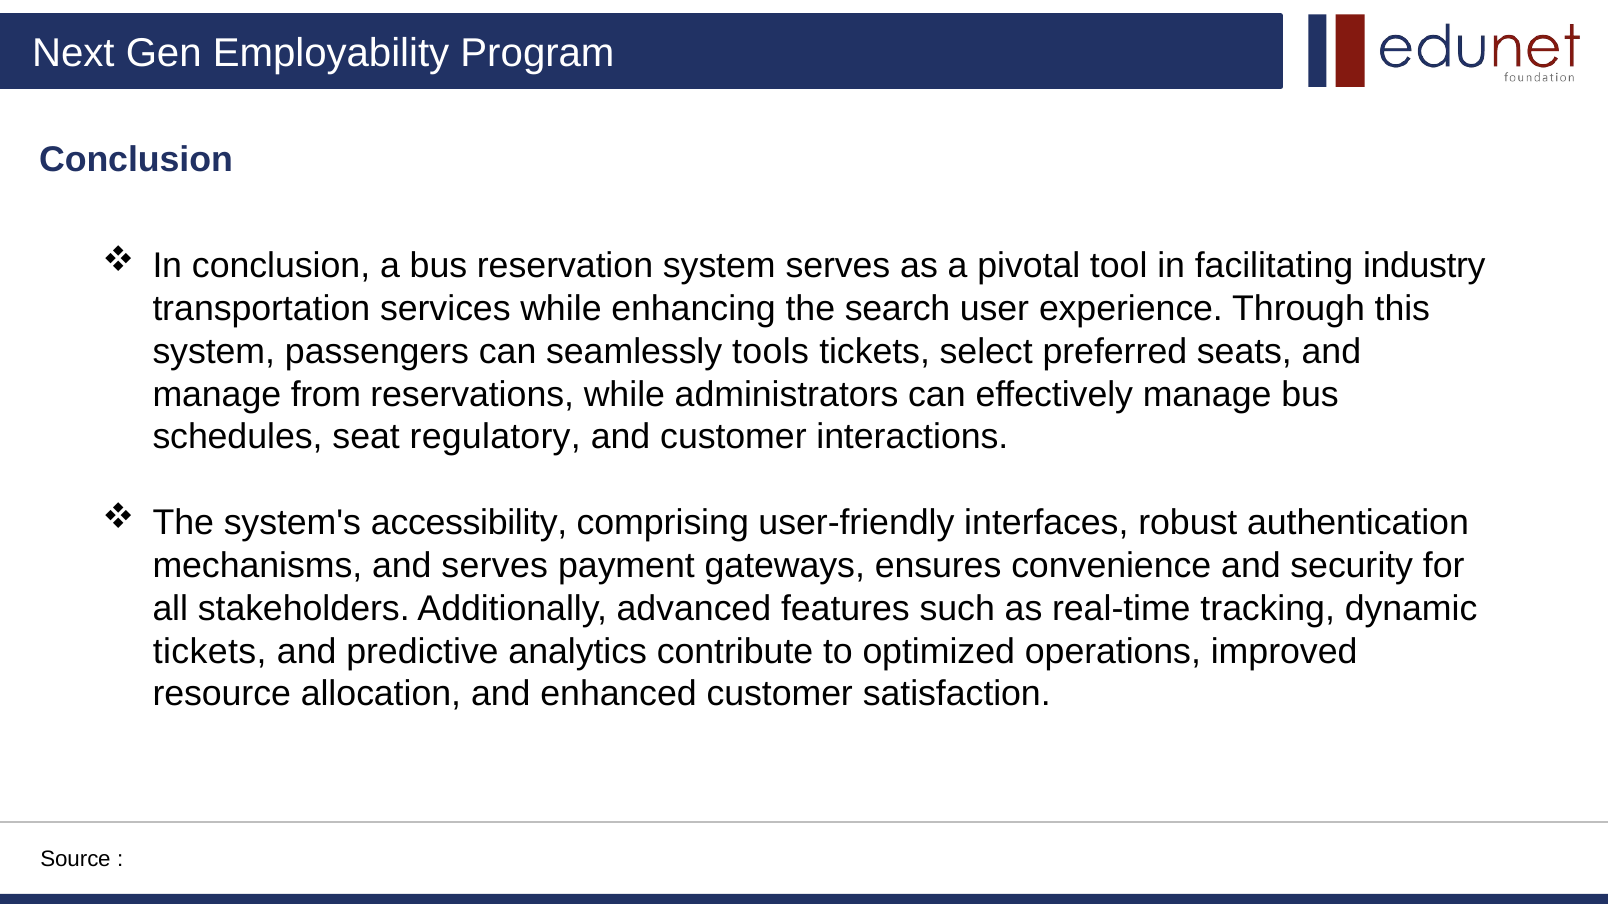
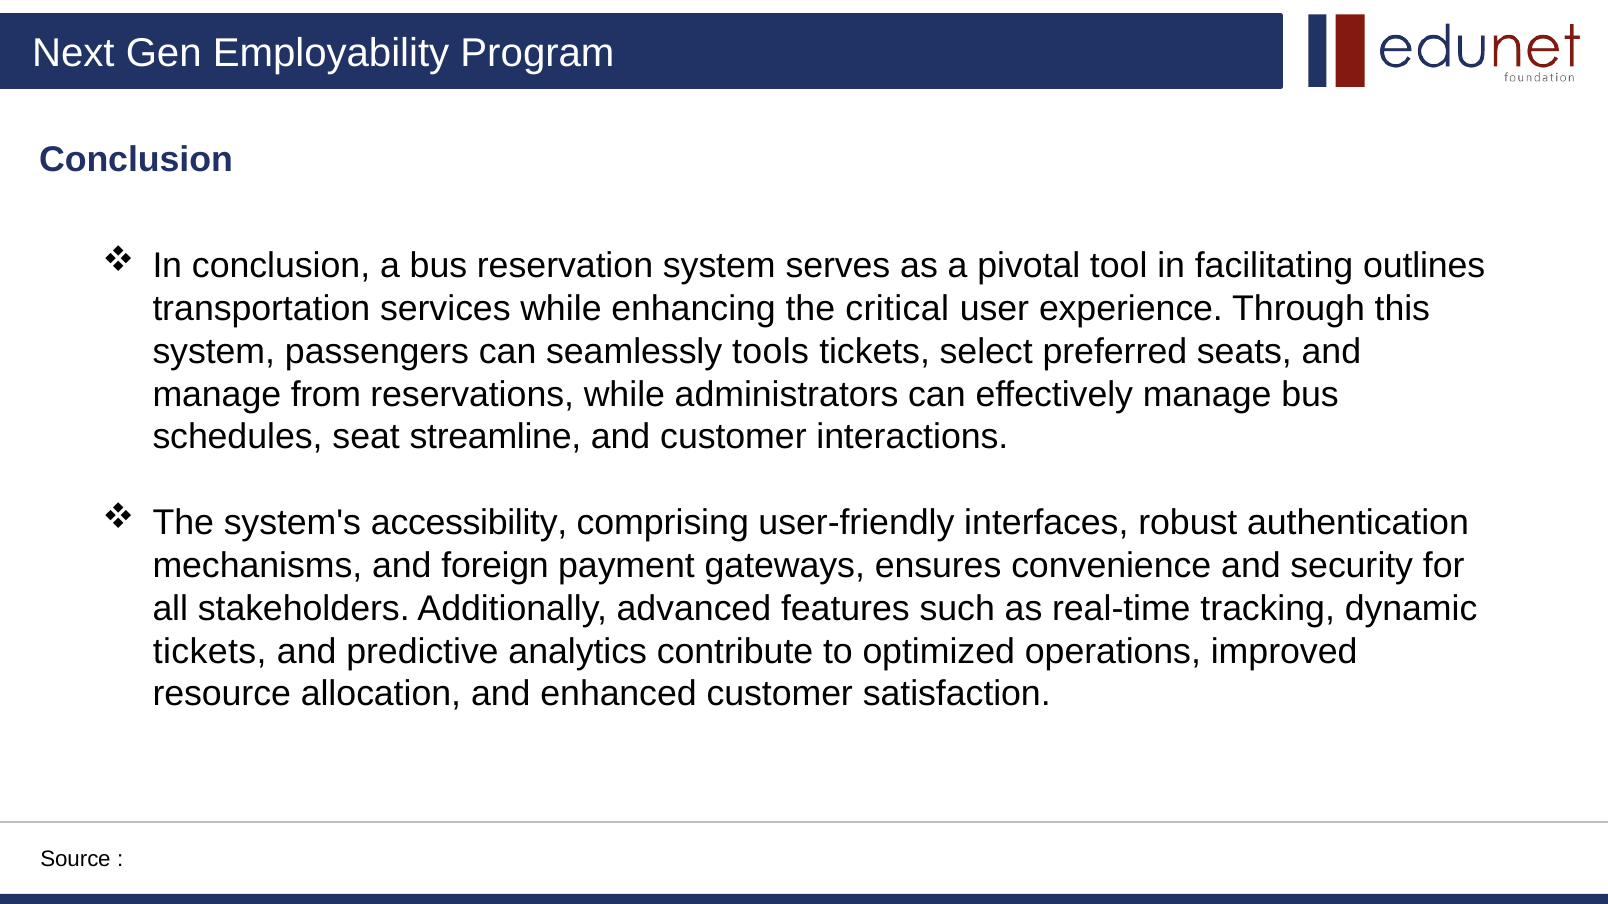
industry: industry -> outlines
search: search -> critical
regulatory: regulatory -> streamline
and serves: serves -> foreign
